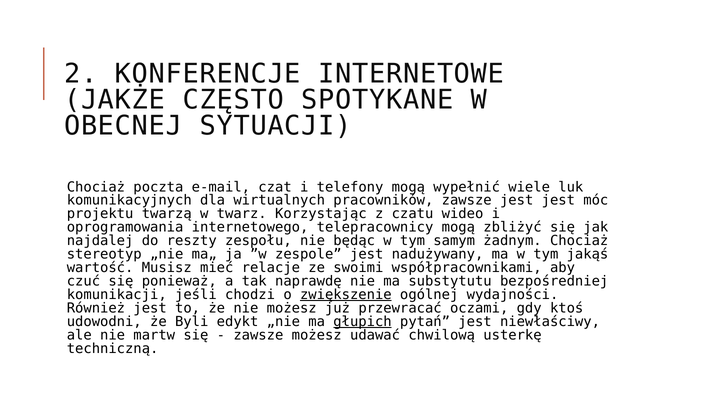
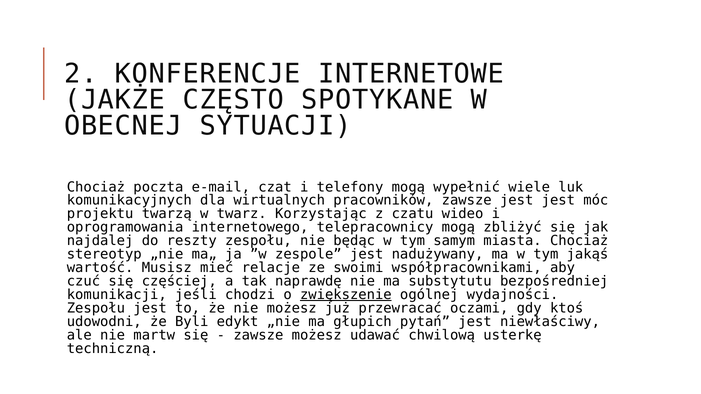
żadnym: żadnym -> miasta
ponieważ: ponieważ -> częściej
Również at (96, 308): Również -> Zespołu
głupich underline: present -> none
